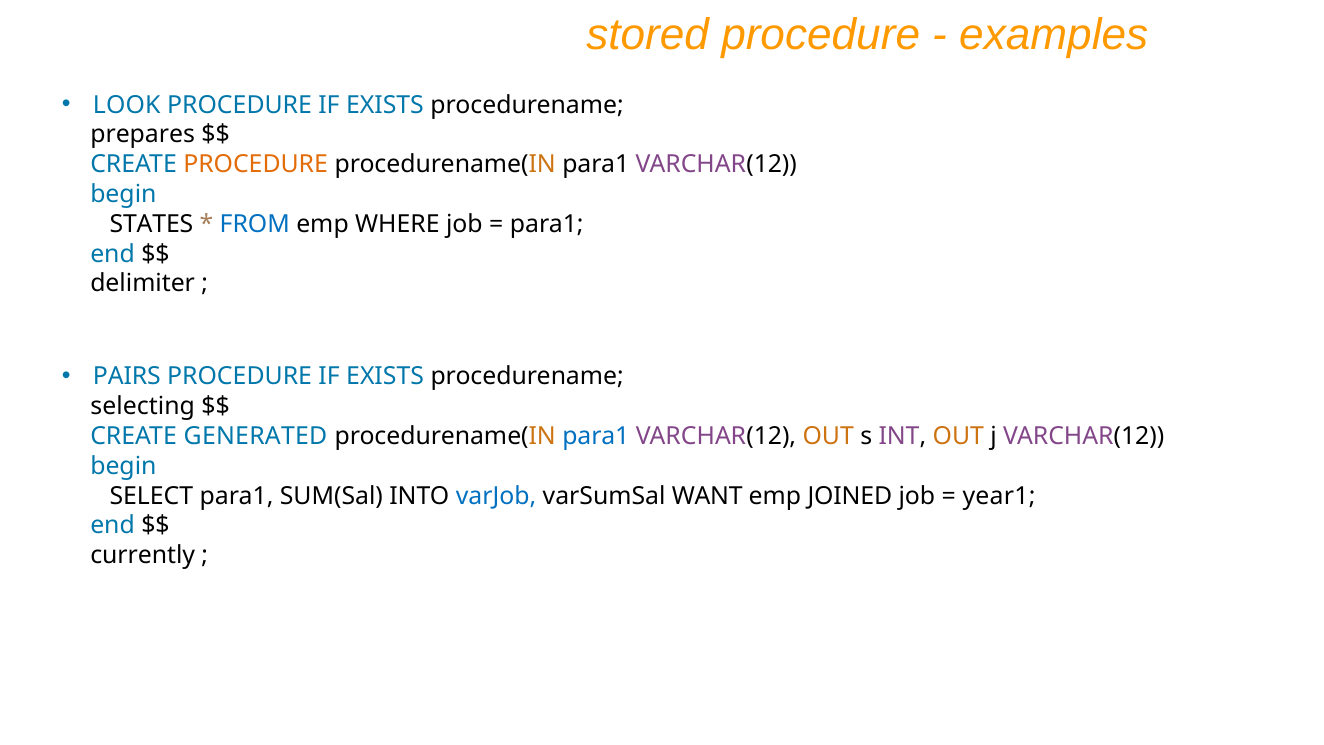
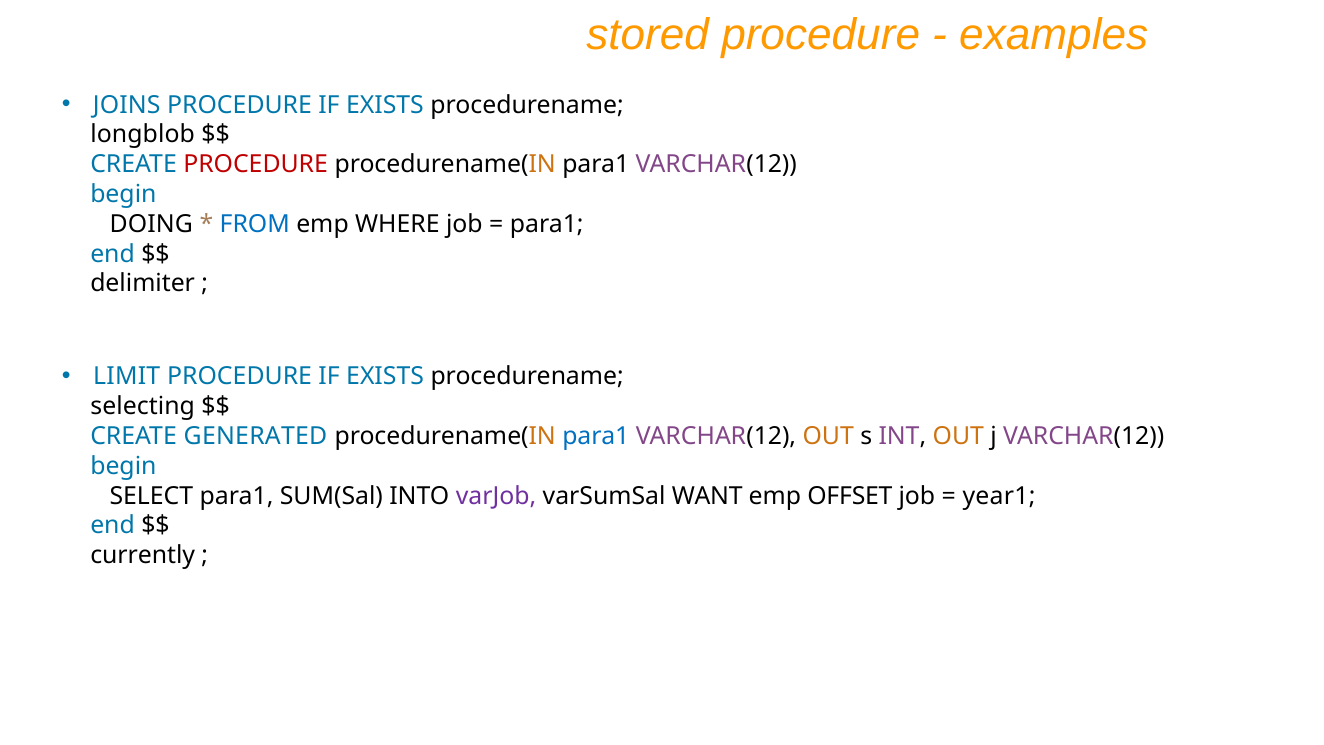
LOOK: LOOK -> JOINS
prepares: prepares -> longblob
PROCEDURE at (256, 164) colour: orange -> red
STATES: STATES -> DOING
PAIRS: PAIRS -> LIMIT
varJob colour: blue -> purple
JOINED: JOINED -> OFFSET
